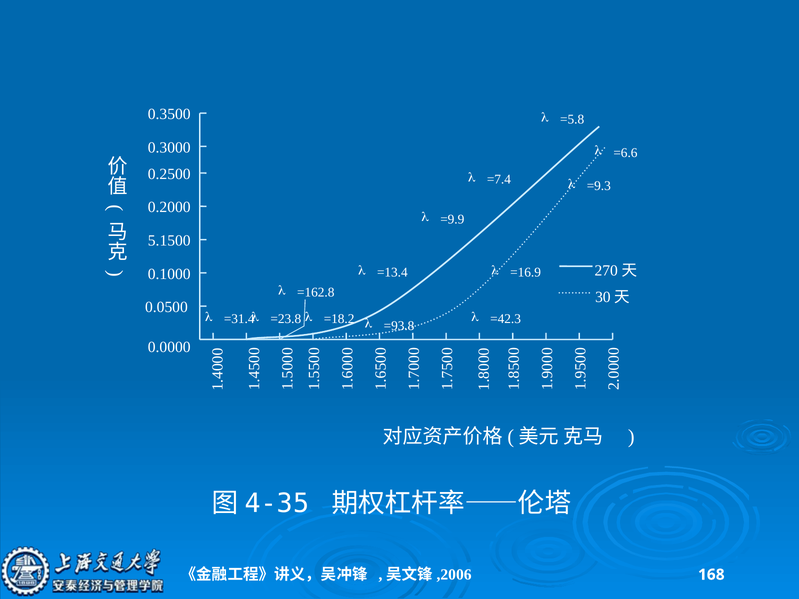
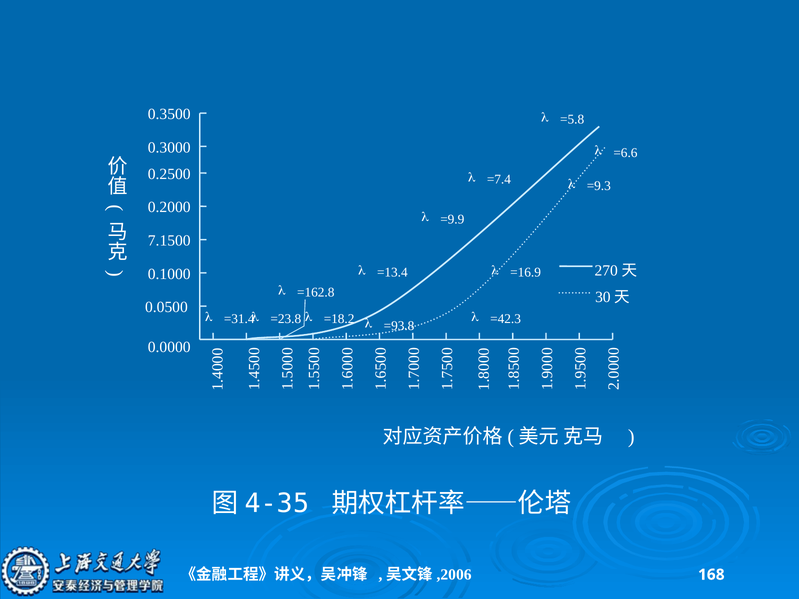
5.1500: 5.1500 -> 7.1500
